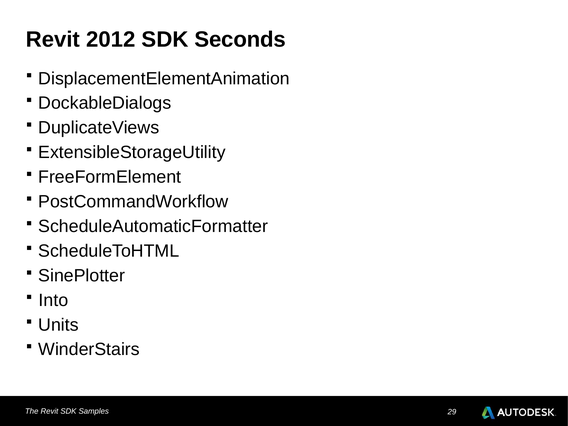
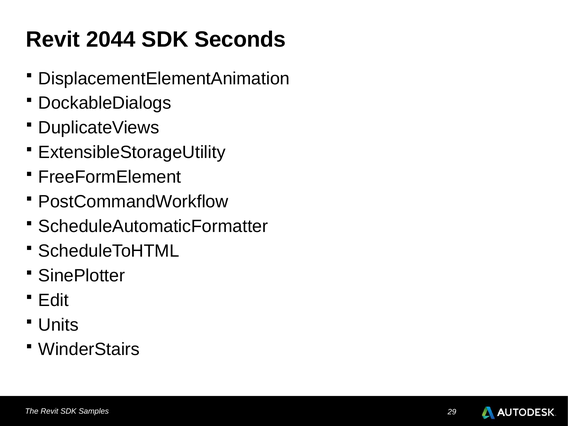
2012: 2012 -> 2044
Into: Into -> Edit
